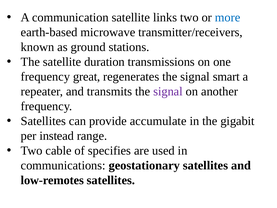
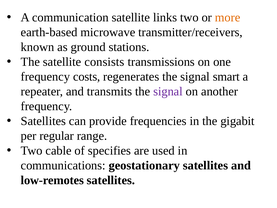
more colour: blue -> orange
duration: duration -> consists
great: great -> costs
accumulate: accumulate -> frequencies
instead: instead -> regular
